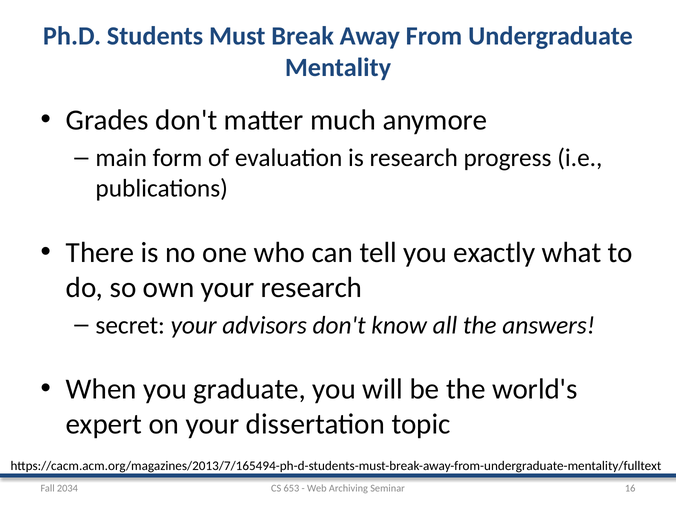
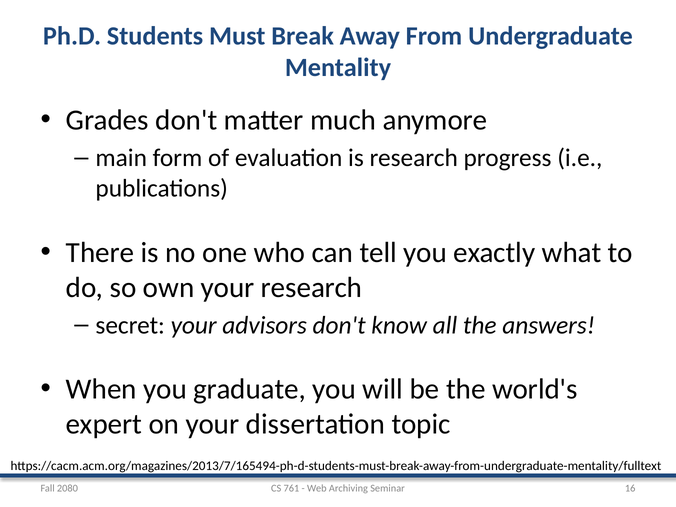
653: 653 -> 761
2034: 2034 -> 2080
